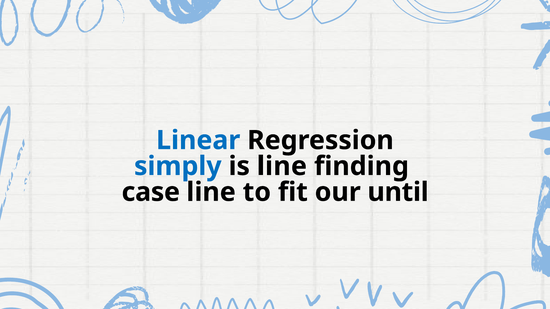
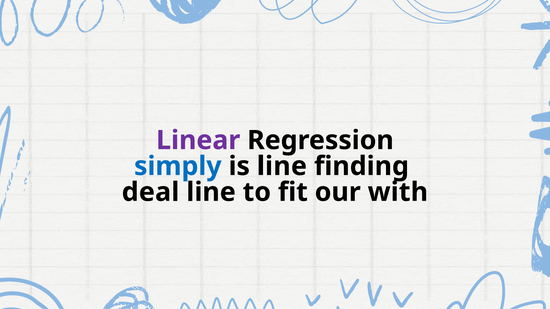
Linear colour: blue -> purple
case: case -> deal
until: until -> with
